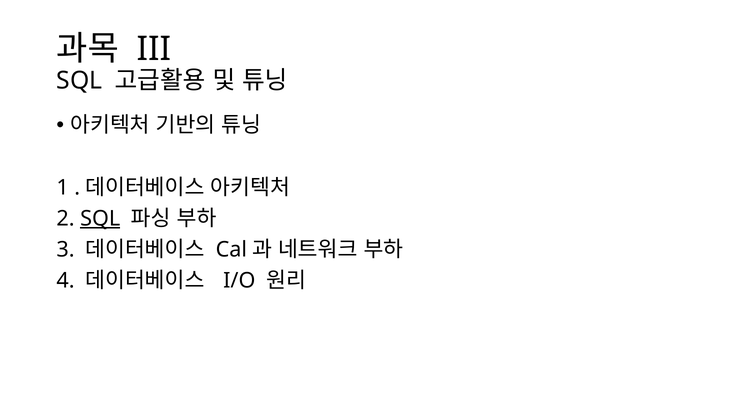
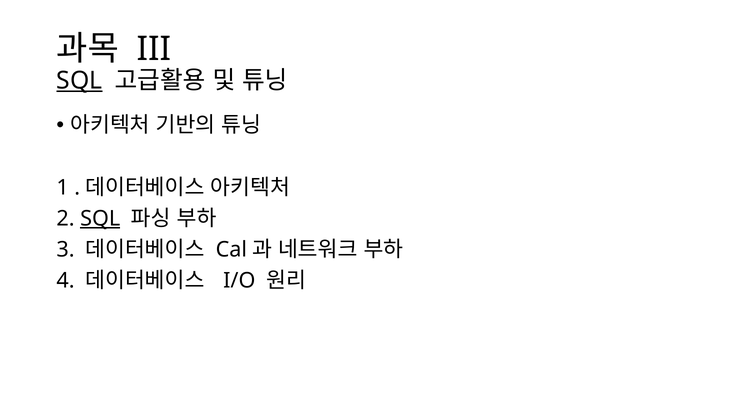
SQL at (79, 81) underline: none -> present
